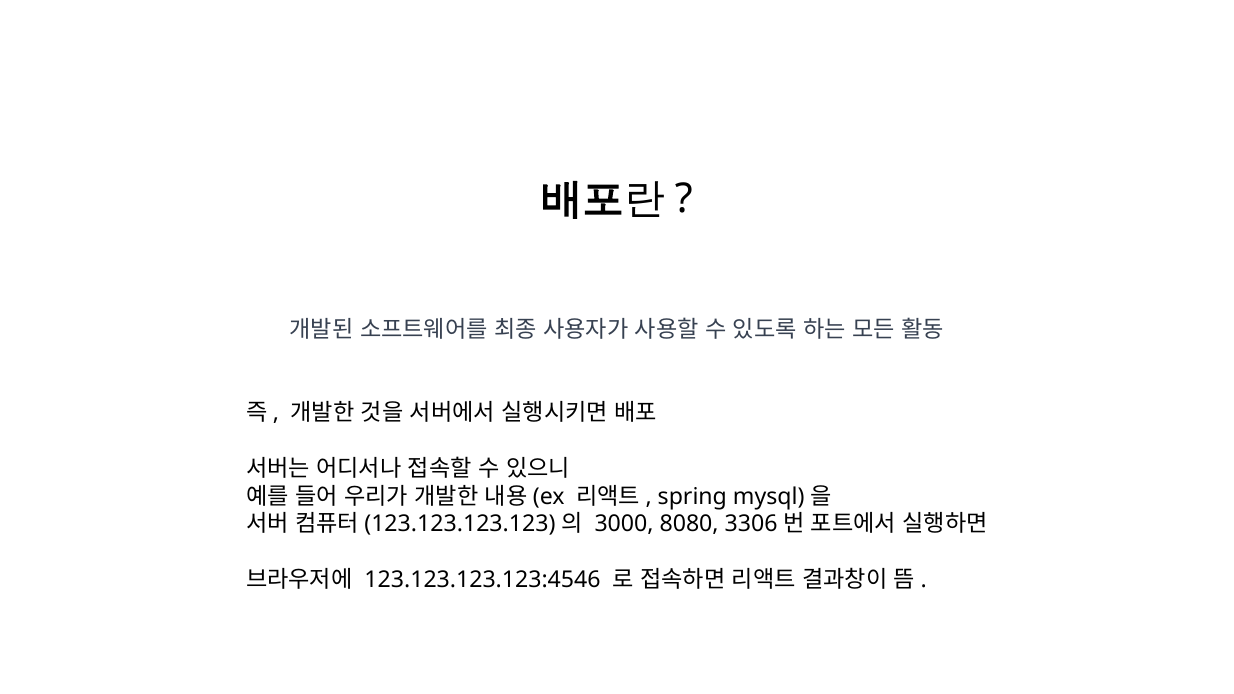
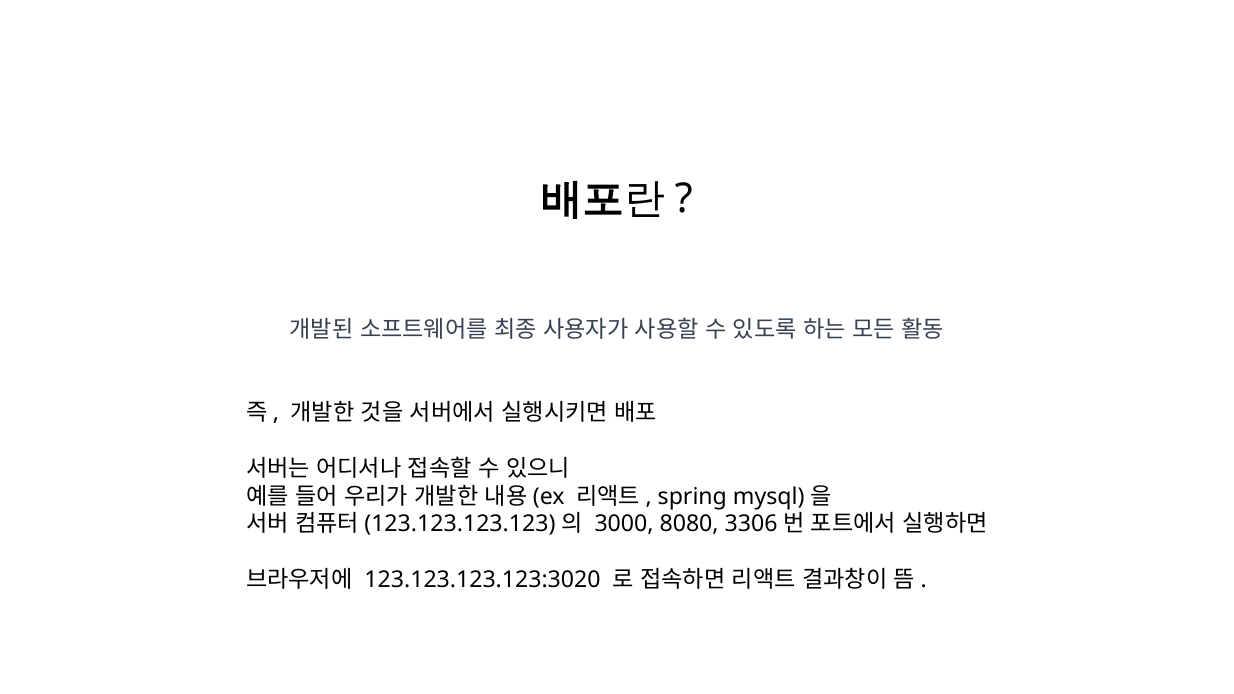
123.123.123.123:4546: 123.123.123.123:4546 -> 123.123.123.123:3020
